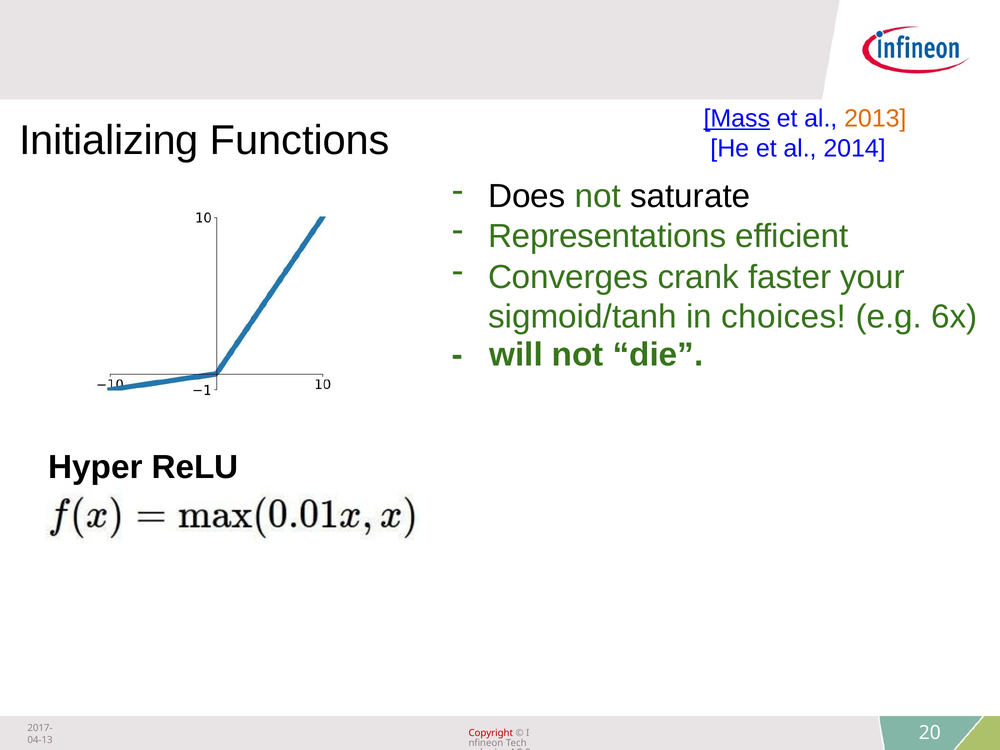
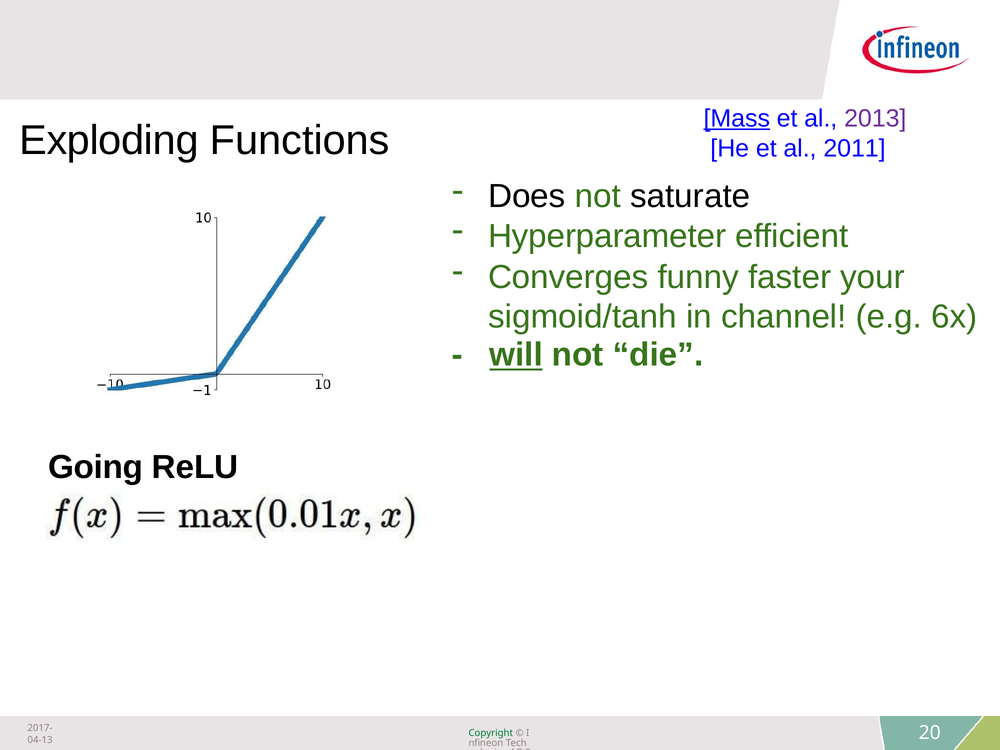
2013 colour: orange -> purple
Initializing: Initializing -> Exploding
2014: 2014 -> 2011
Representations: Representations -> Hyperparameter
crank: crank -> funny
choices: choices -> channel
will underline: none -> present
Hyper: Hyper -> Going
Copyright colour: red -> green
